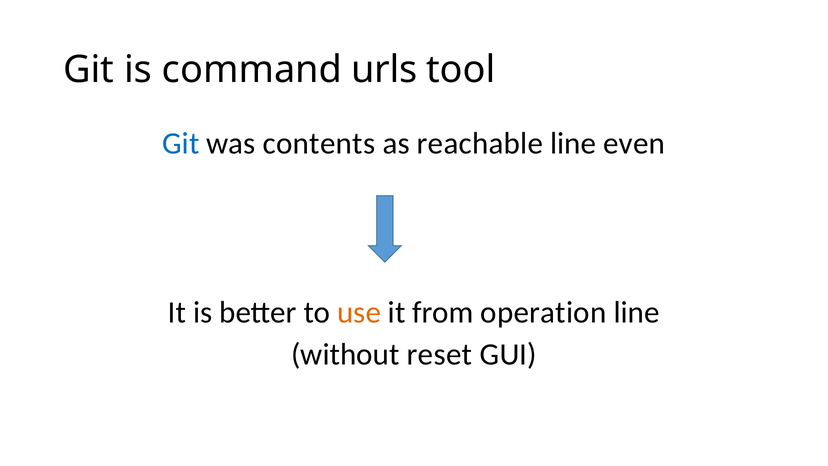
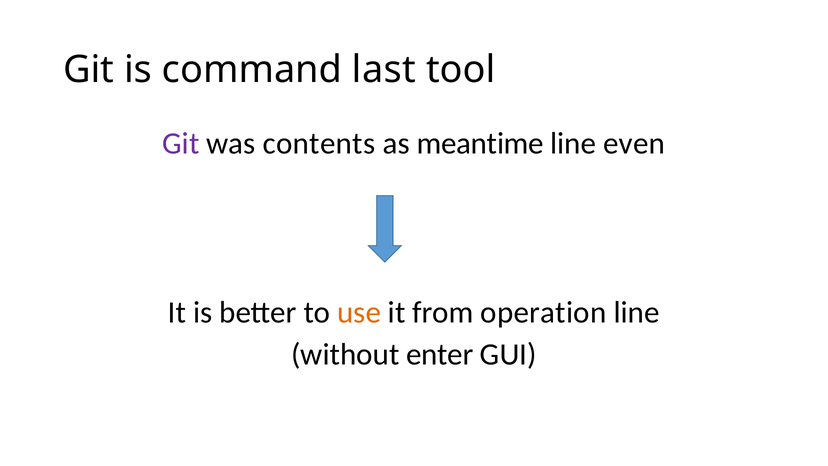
urls: urls -> last
Git at (181, 144) colour: blue -> purple
reachable: reachable -> meantime
reset: reset -> enter
